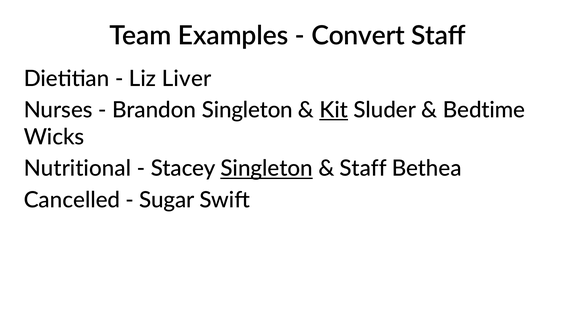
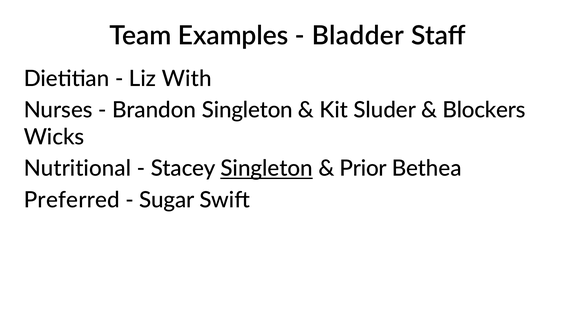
Convert: Convert -> Bladder
Liver: Liver -> With
Kit underline: present -> none
Bedtime: Bedtime -> Blockers
Staff at (363, 168): Staff -> Prior
Cancelled: Cancelled -> Preferred
